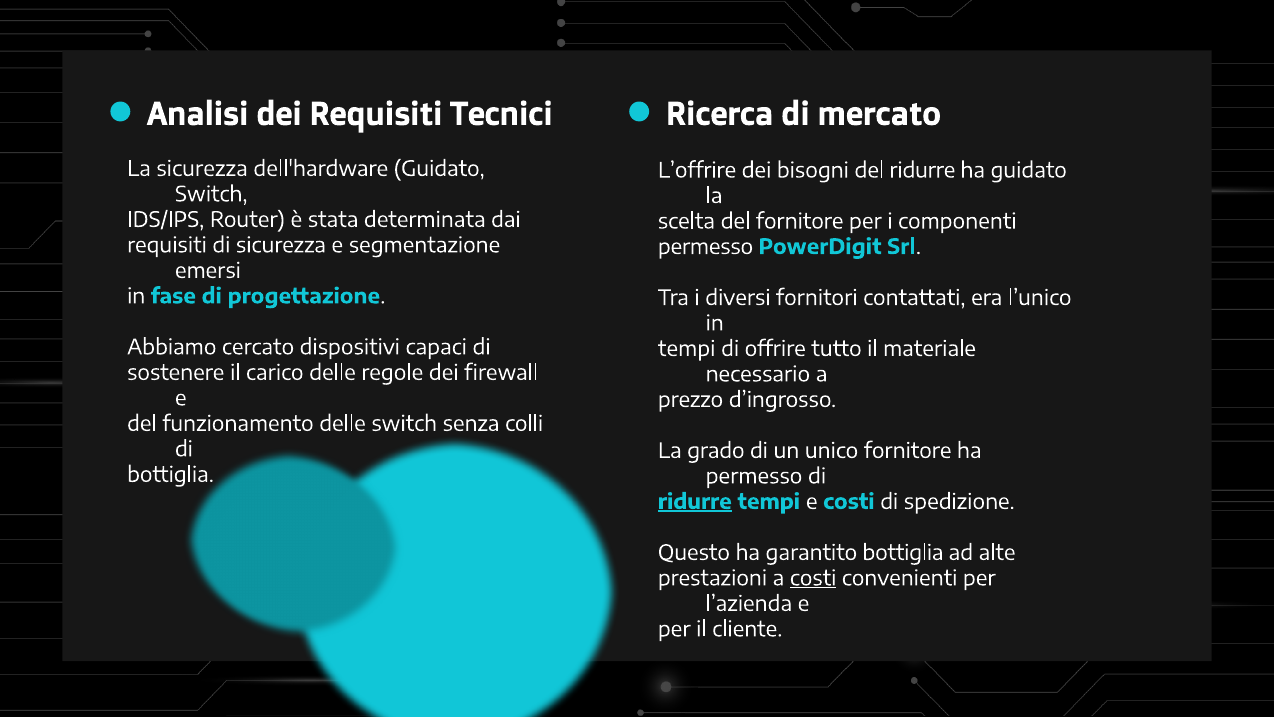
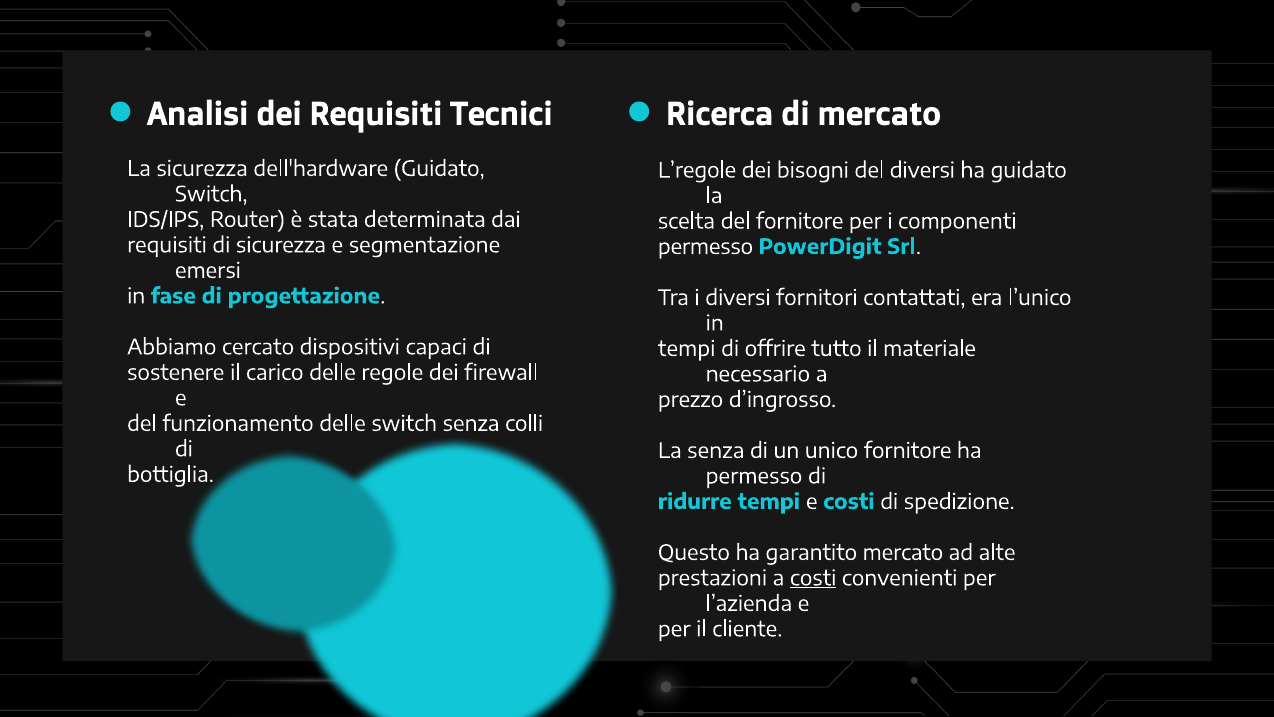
L’offrire: L’offrire -> L’regole
del ridurre: ridurre -> diversi
La grado: grado -> senza
ridurre at (695, 502) underline: present -> none
garantito bottiglia: bottiglia -> mercato
